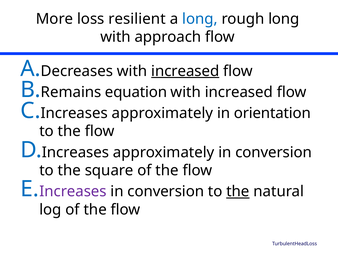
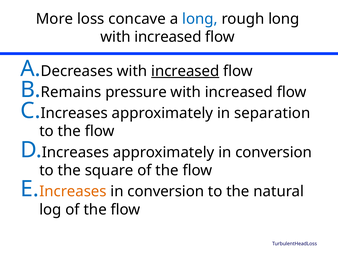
resilient: resilient -> concave
approach at (168, 37): approach -> increased
equation: equation -> pressure
orientation: orientation -> separation
Increases at (73, 191) colour: purple -> orange
the at (238, 191) underline: present -> none
